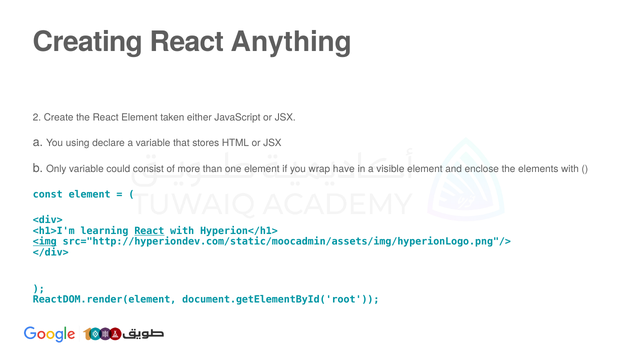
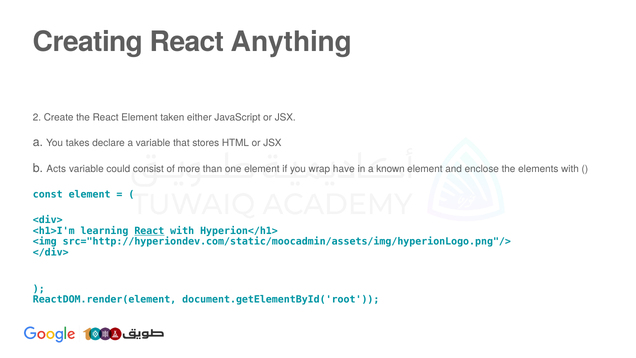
using: using -> takes
Only: Only -> Acts
visible: visible -> known
<img underline: present -> none
